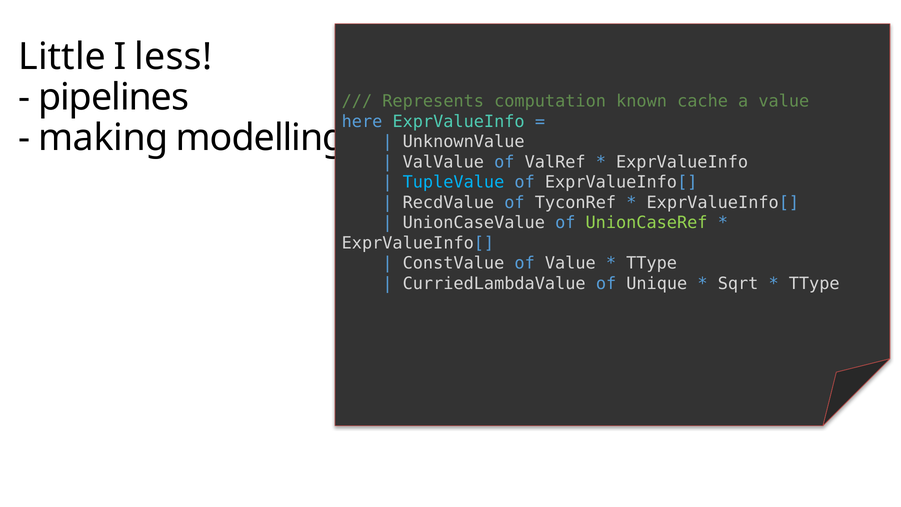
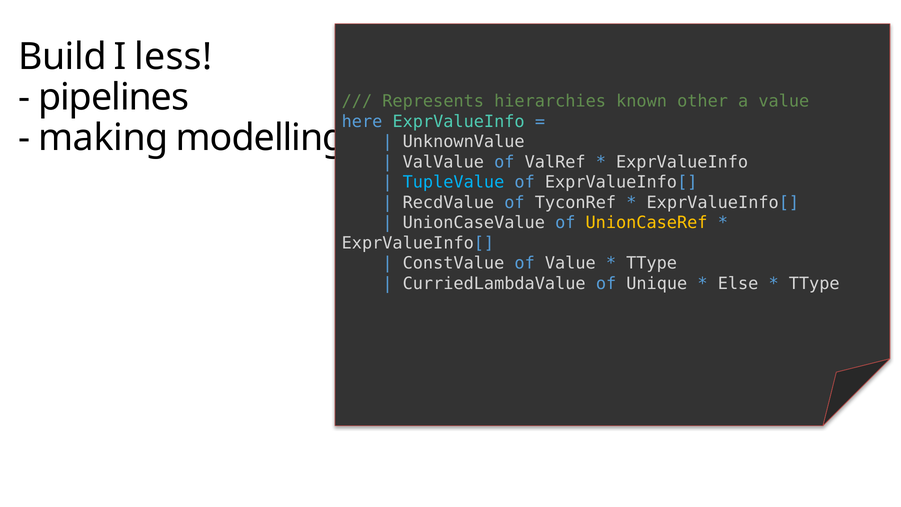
Little: Little -> Build
computation: computation -> hierarchies
cache: cache -> other
UnionCaseRef colour: light green -> yellow
Sqrt: Sqrt -> Else
